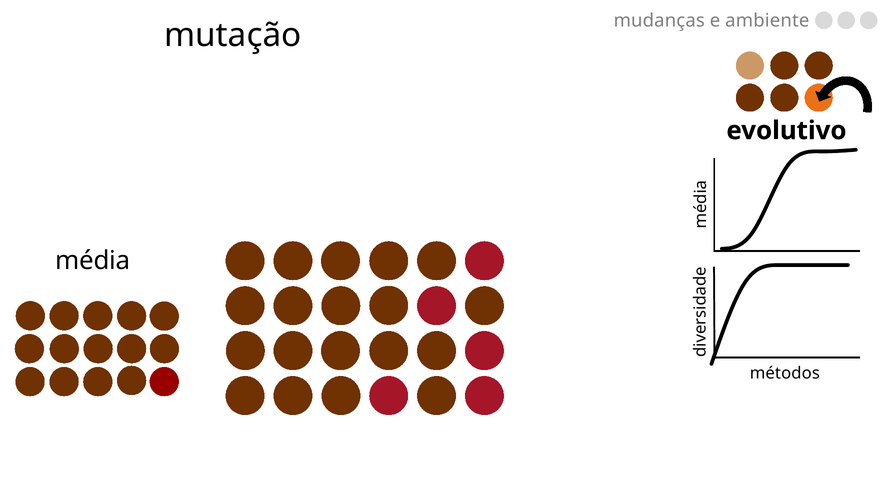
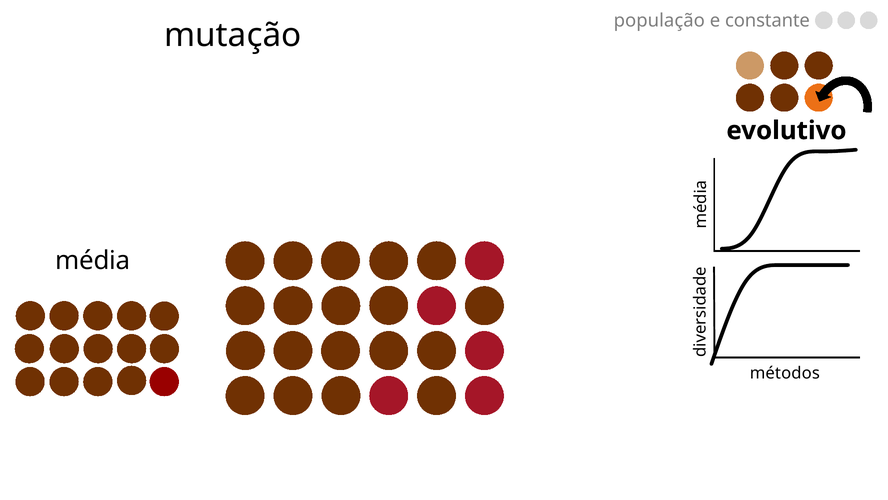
mudanças: mudanças -> população
ambiente: ambiente -> constante
